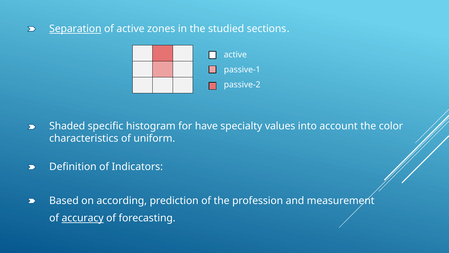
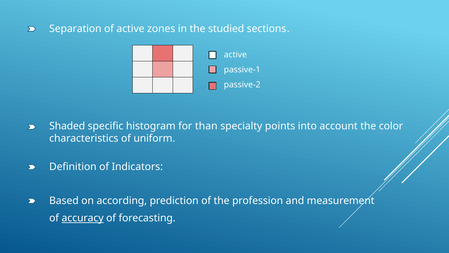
Separation underline: present -> none
have: have -> than
values: values -> points
